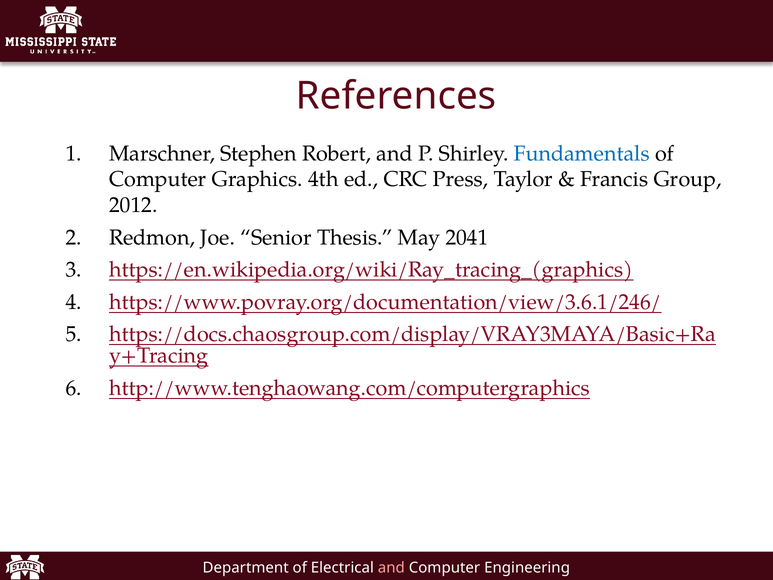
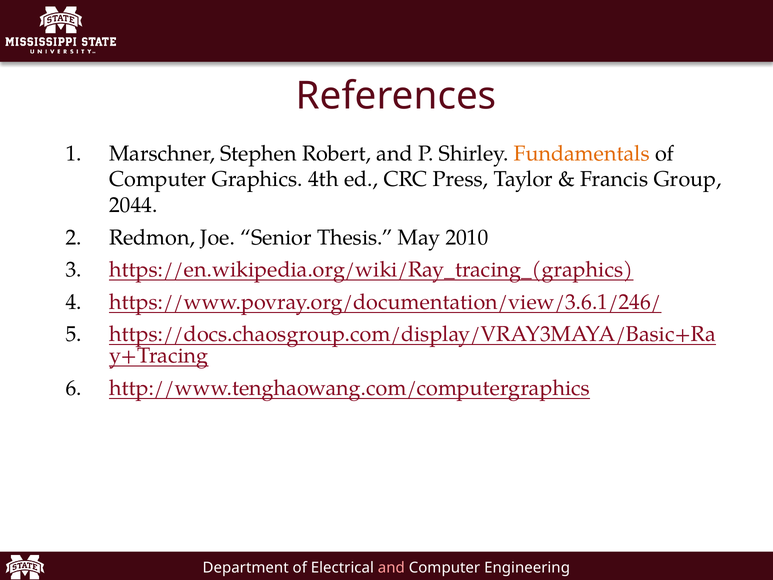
Fundamentals colour: blue -> orange
2012: 2012 -> 2044
2041: 2041 -> 2010
